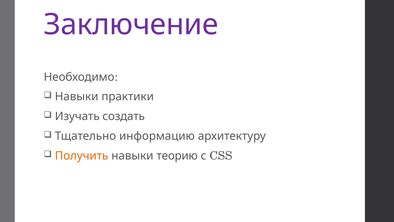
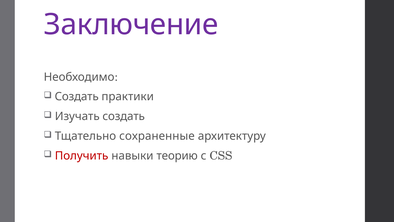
Навыки at (77, 97): Навыки -> Создать
информацию: информацию -> сохраненные
Получить colour: orange -> red
